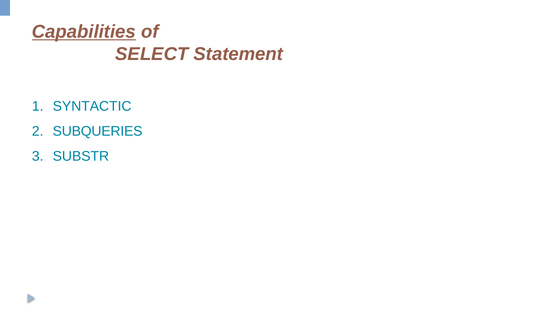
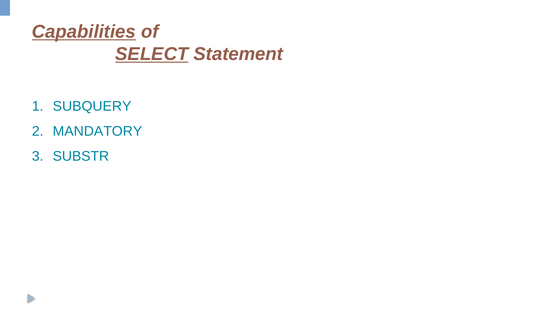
SELECT underline: none -> present
SYNTACTIC: SYNTACTIC -> SUBQUERY
SUBQUERIES: SUBQUERIES -> MANDATORY
